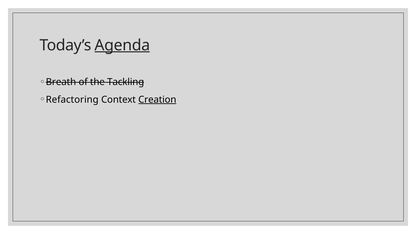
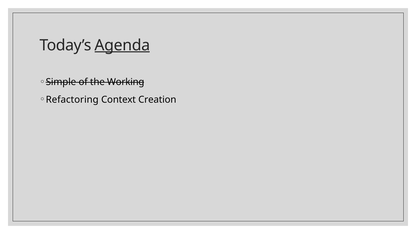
Breath: Breath -> Simple
Tackling: Tackling -> Working
Creation underline: present -> none
